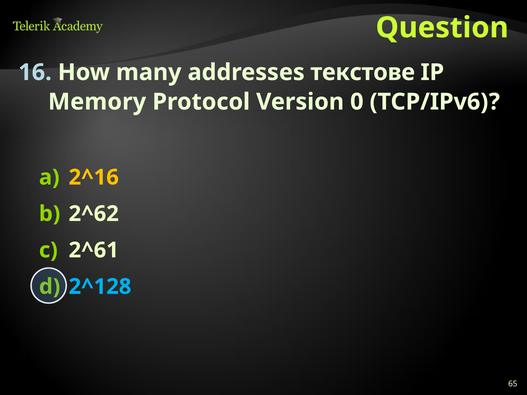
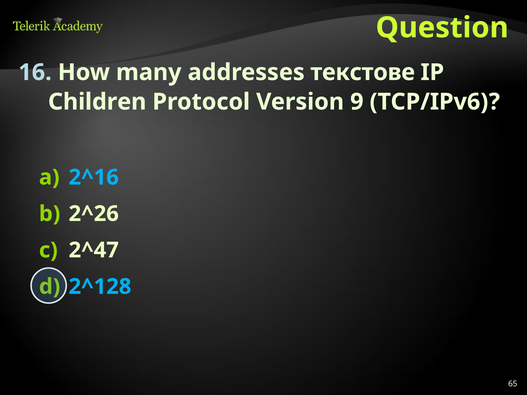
Memory: Memory -> Children
0: 0 -> 9
2^16 colour: yellow -> light blue
2^62: 2^62 -> 2^26
2^61: 2^61 -> 2^47
